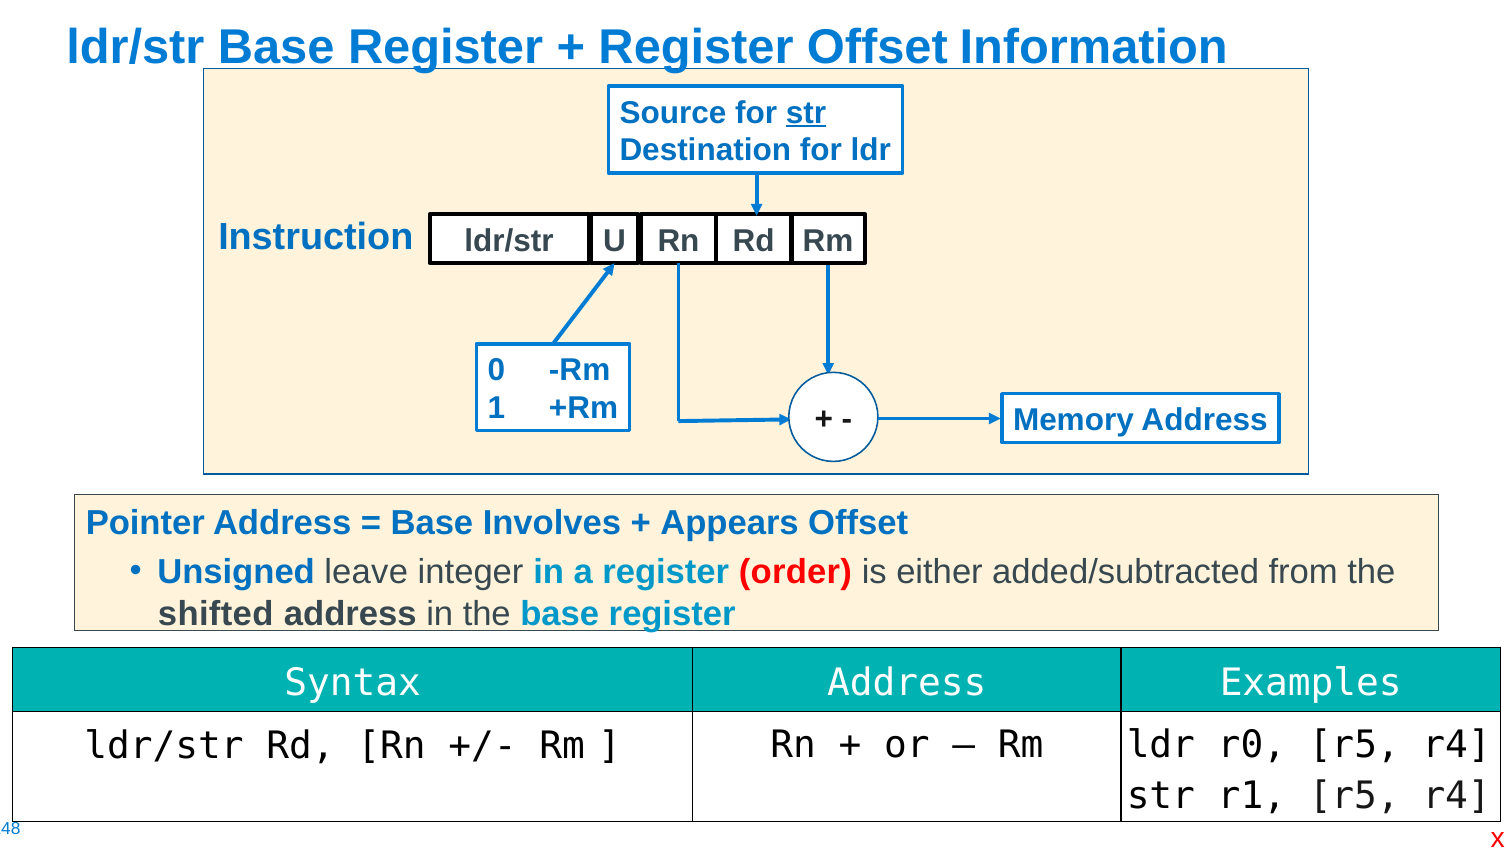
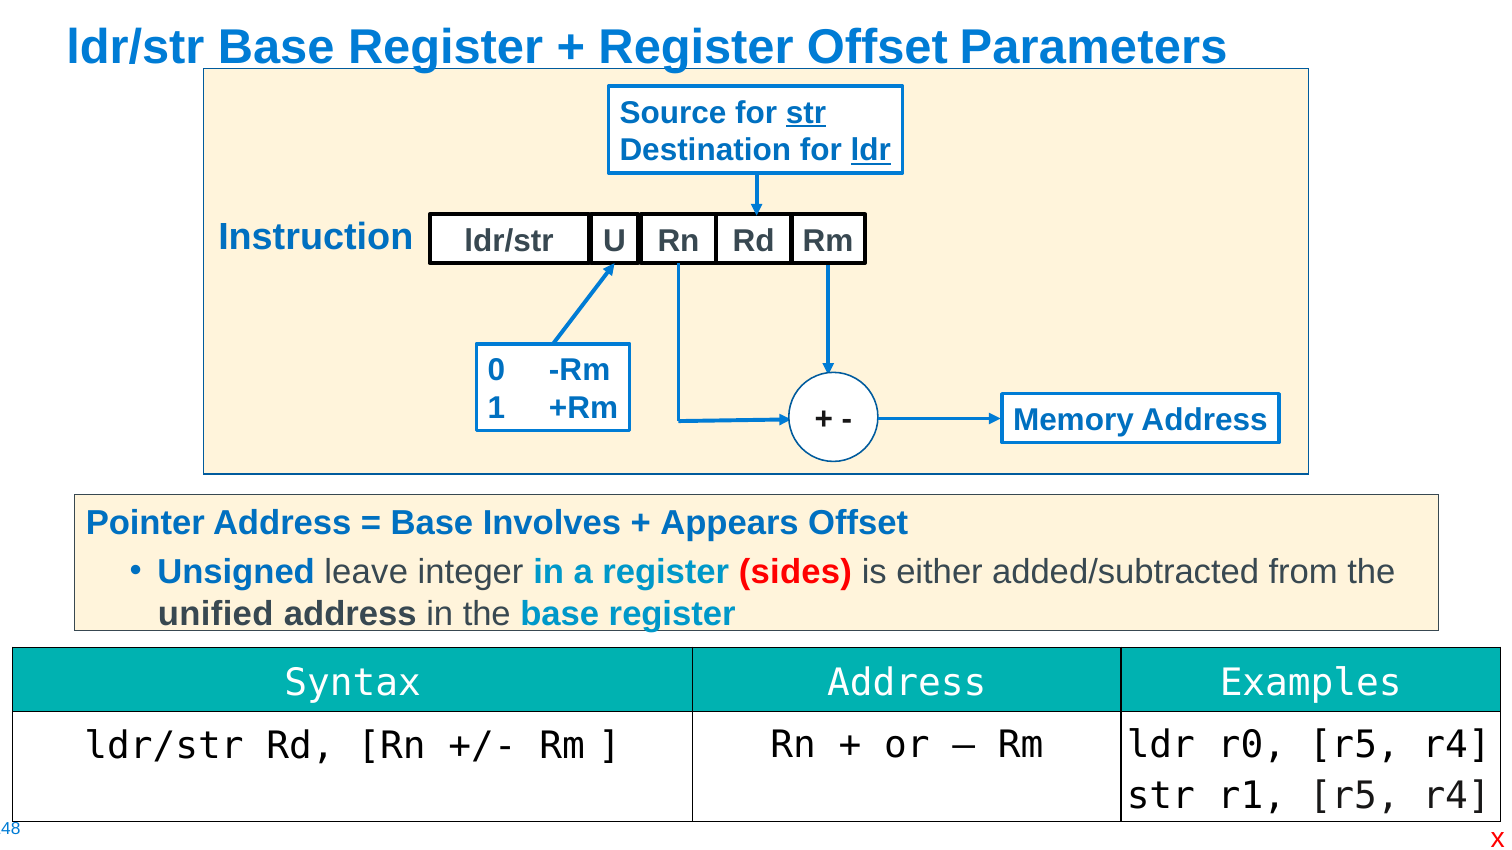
Information: Information -> Parameters
ldr at (871, 151) underline: none -> present
order: order -> sides
shifted: shifted -> unified
